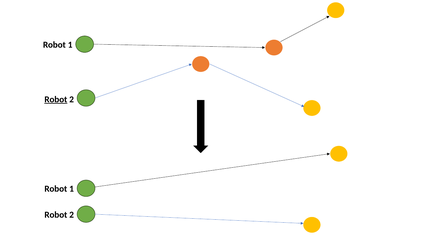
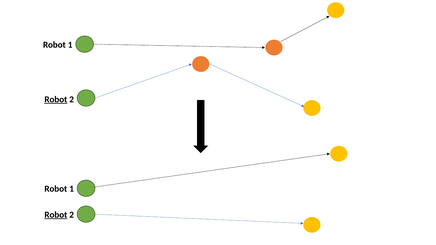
Robot at (56, 215) underline: none -> present
